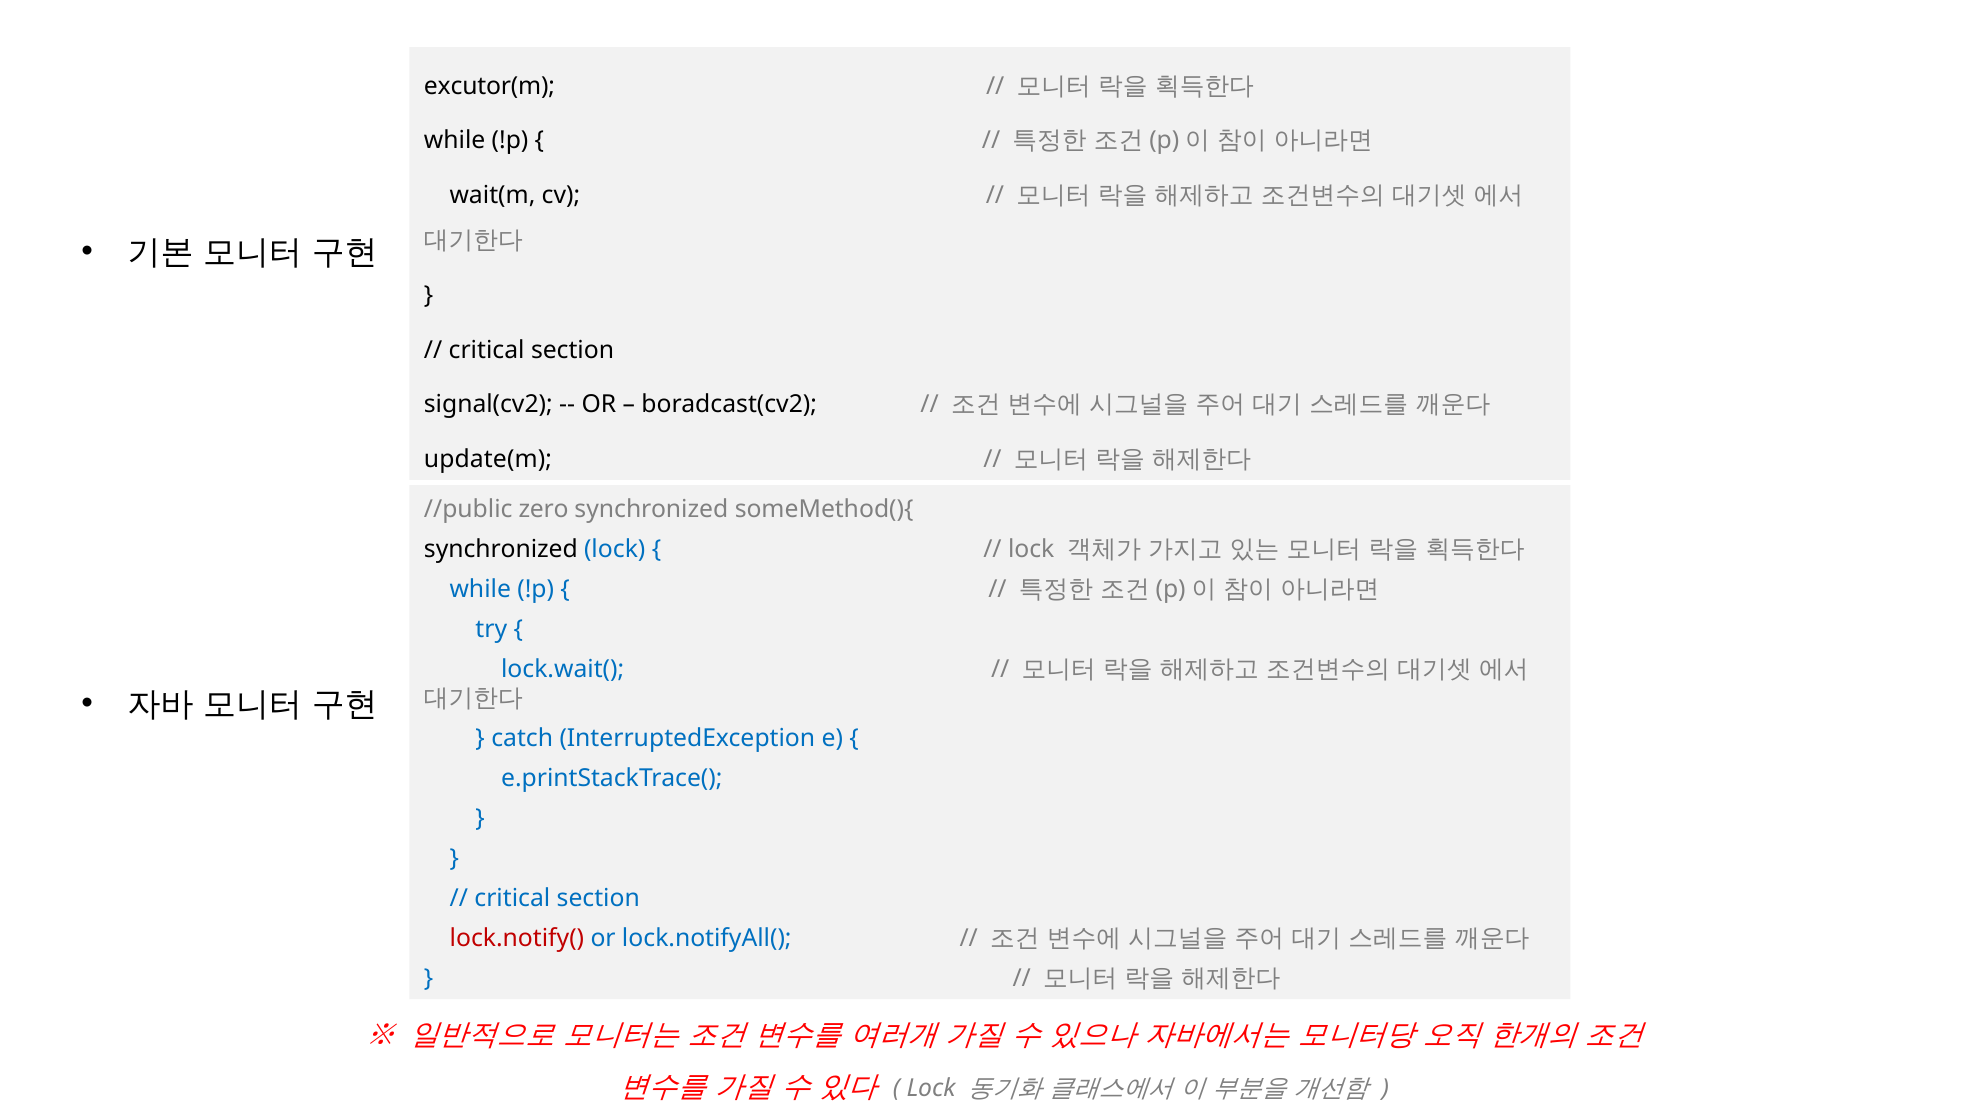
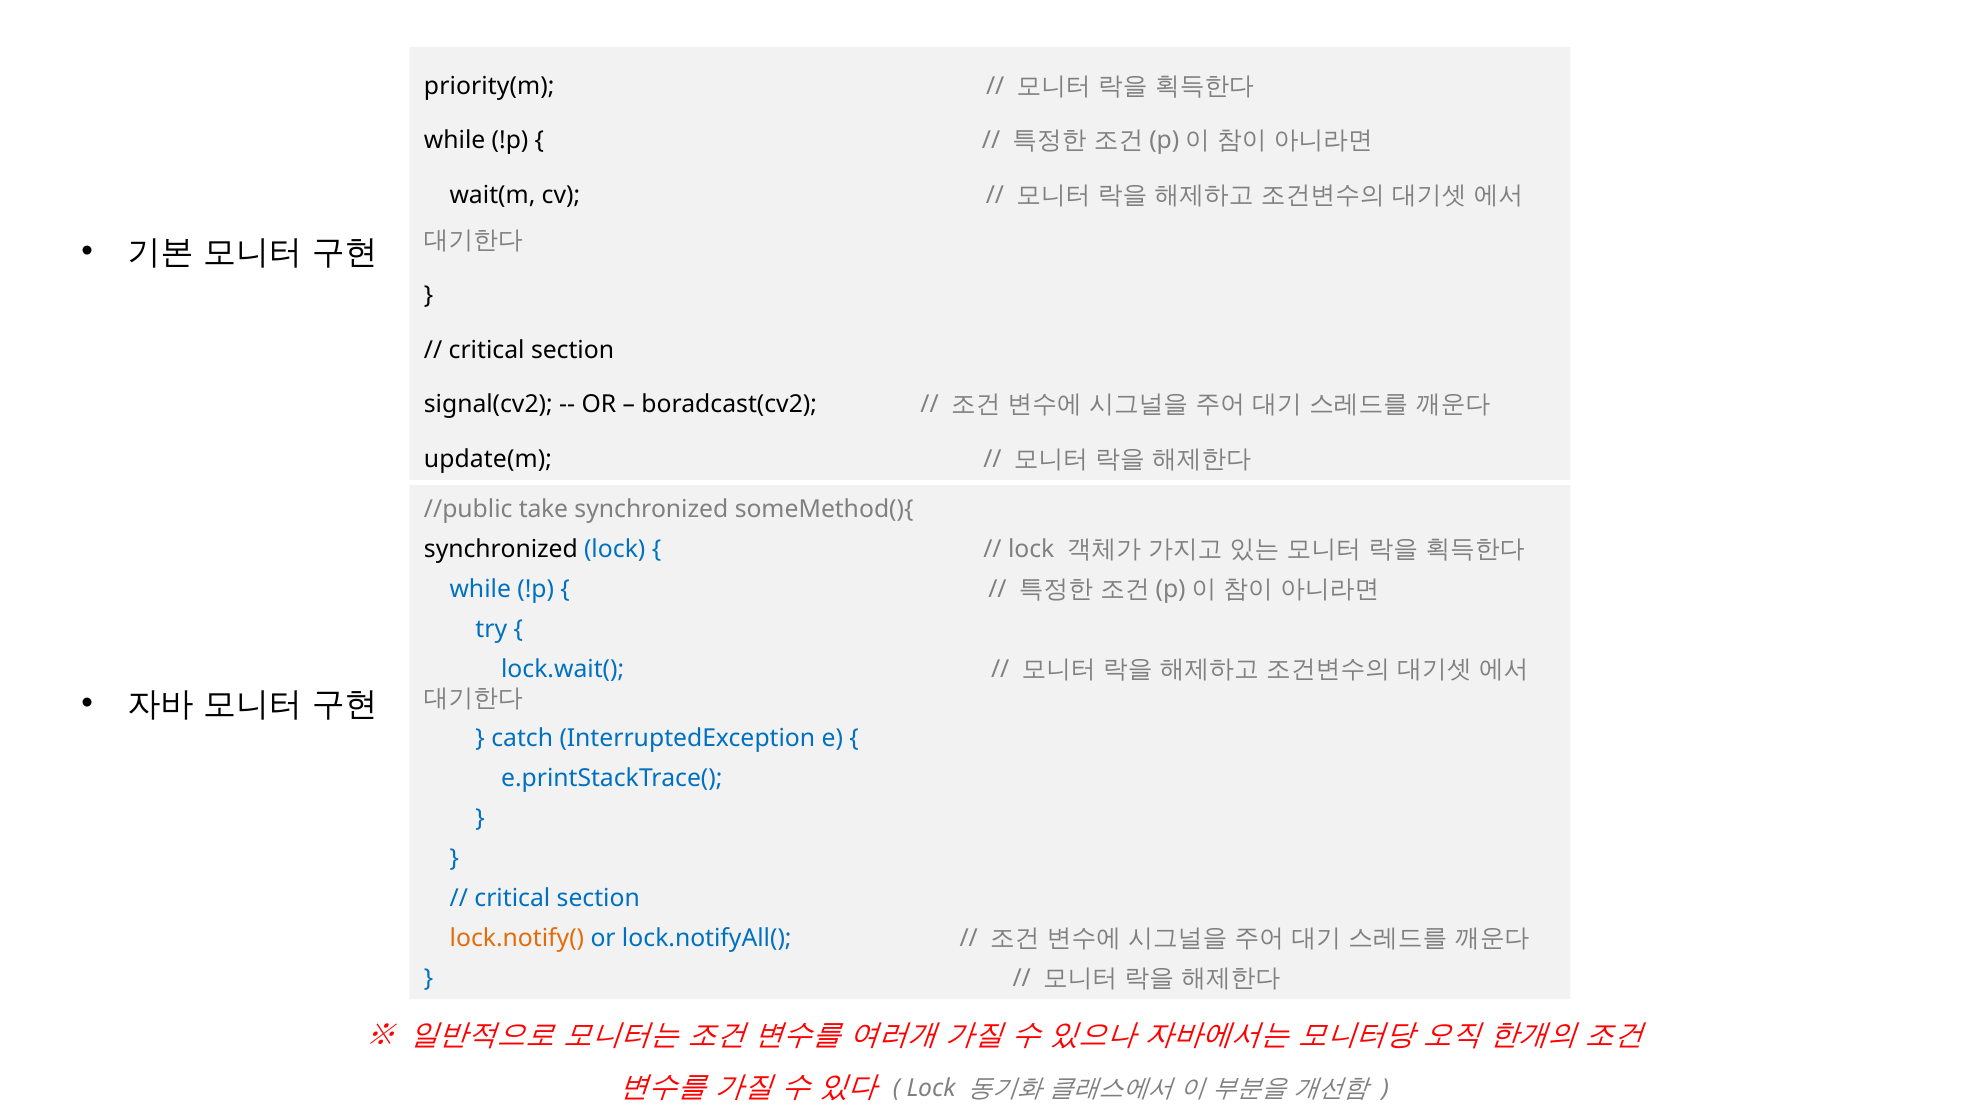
excutor(m: excutor(m -> priority(m
zero: zero -> take
lock.notify( colour: red -> orange
